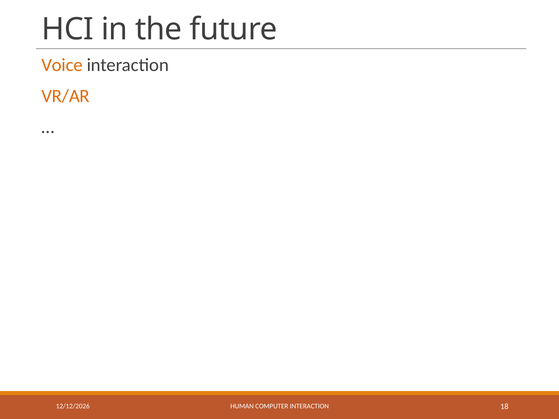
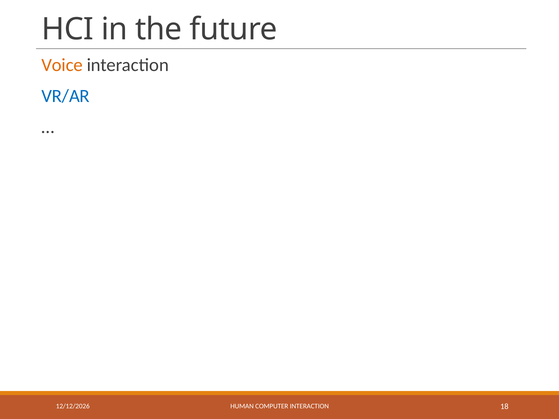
VR/AR colour: orange -> blue
